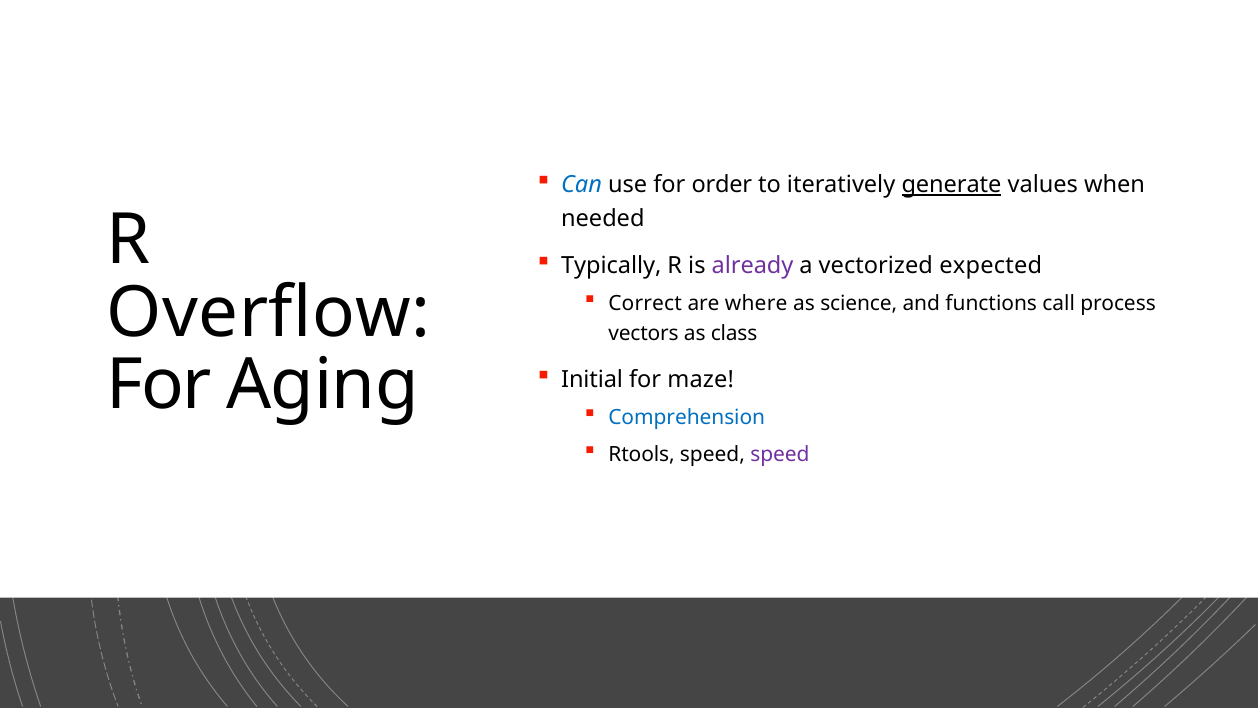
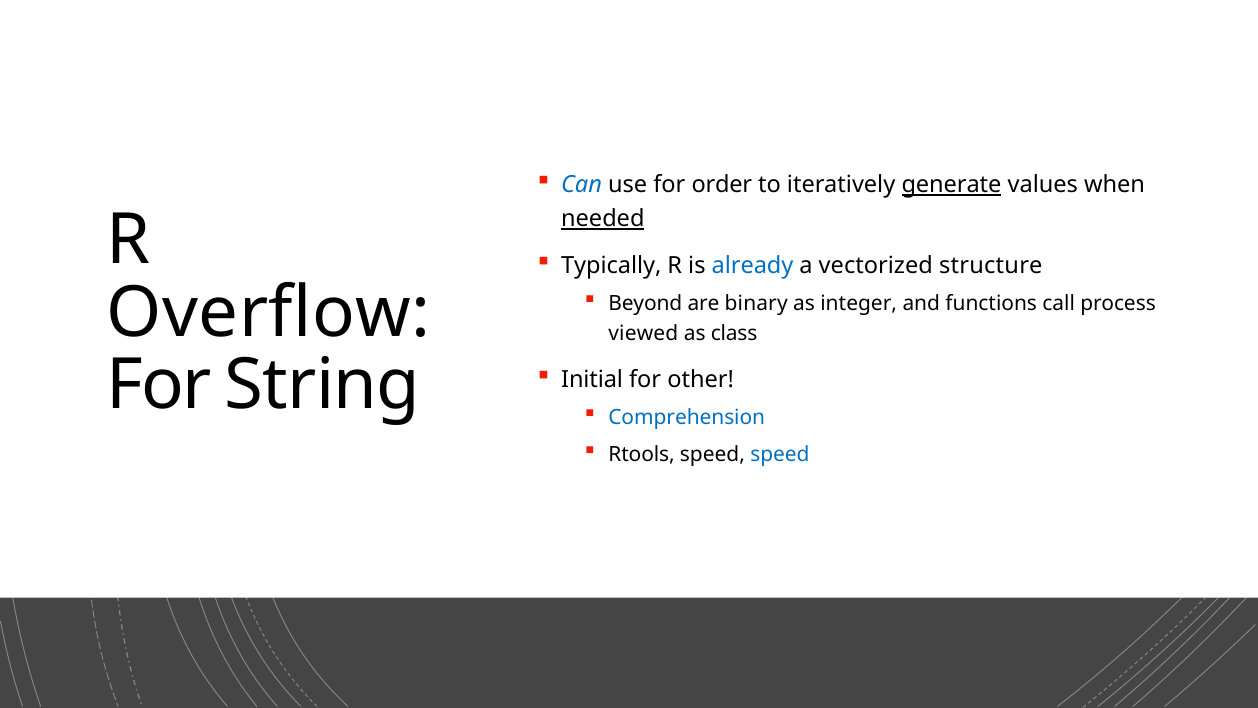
needed underline: none -> present
already colour: purple -> blue
expected: expected -> structure
Correct: Correct -> Beyond
where: where -> binary
science: science -> integer
vectors: vectors -> viewed
Aging: Aging -> String
maze: maze -> other
speed at (780, 454) colour: purple -> blue
